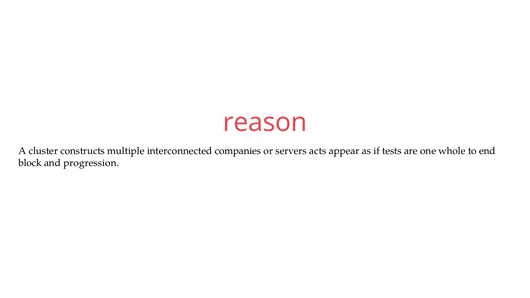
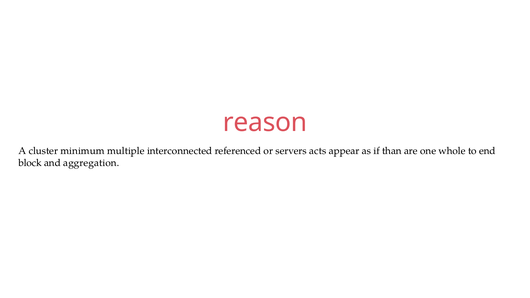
constructs: constructs -> minimum
companies: companies -> referenced
tests: tests -> than
progression: progression -> aggregation
